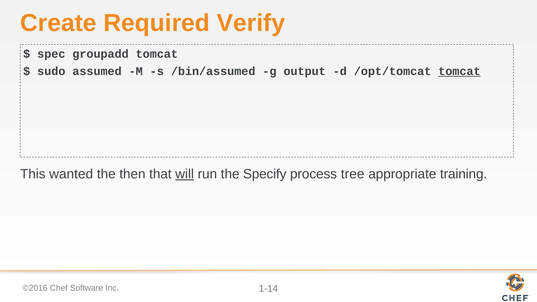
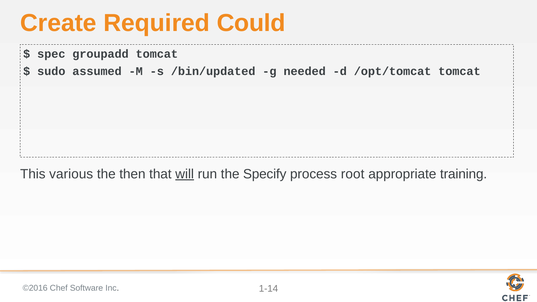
Verify: Verify -> Could
/bin/assumed: /bin/assumed -> /bin/updated
output: output -> needed
tomcat at (459, 71) underline: present -> none
wanted: wanted -> various
tree: tree -> root
